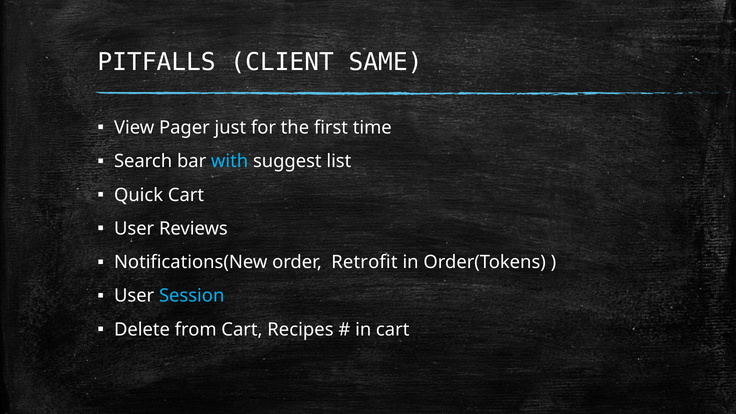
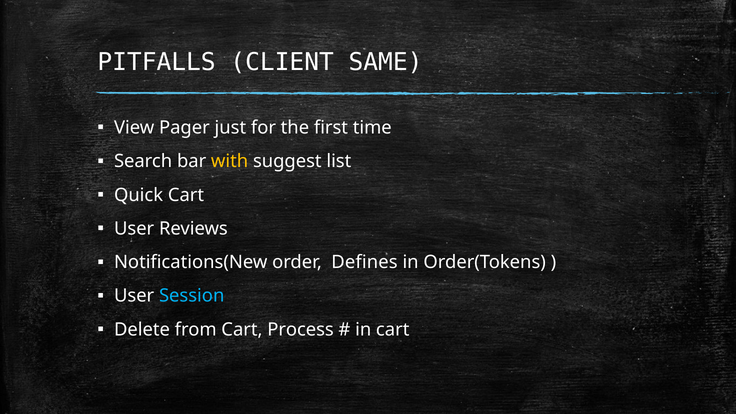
with colour: light blue -> yellow
Retrofit: Retrofit -> Defines
Recipes: Recipes -> Process
